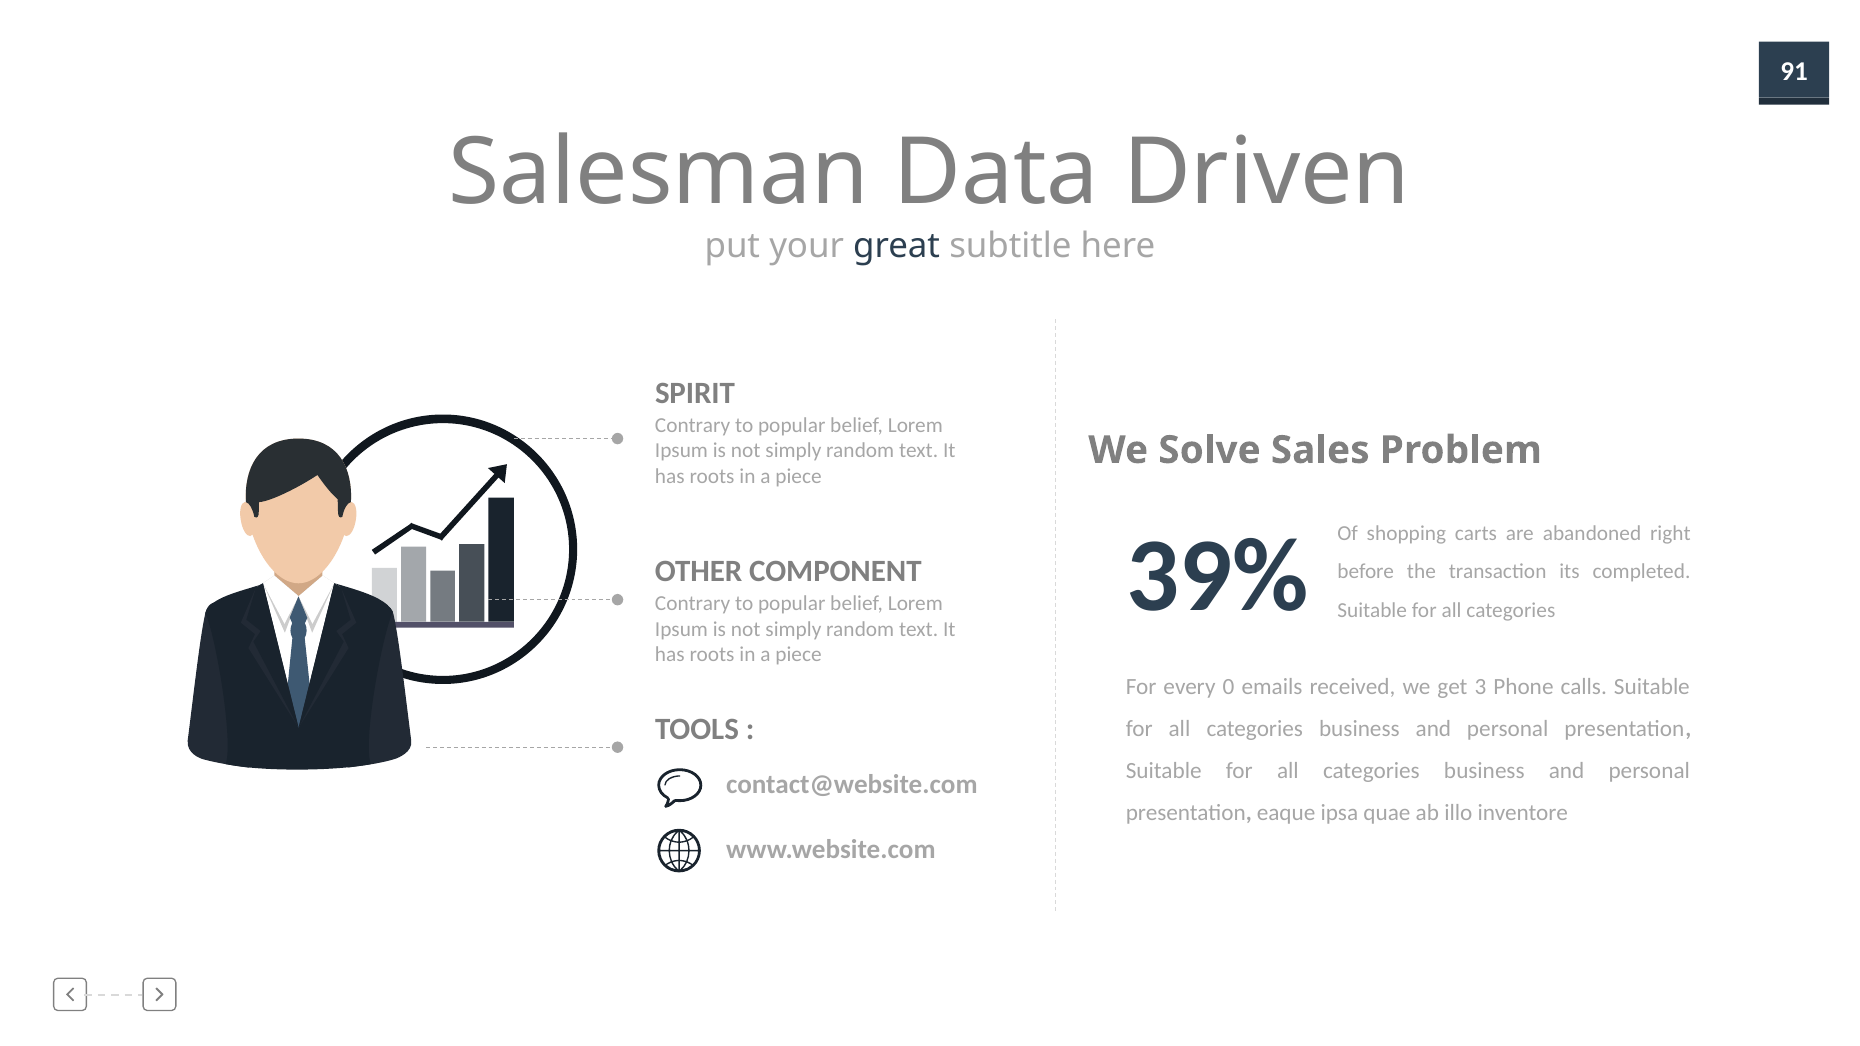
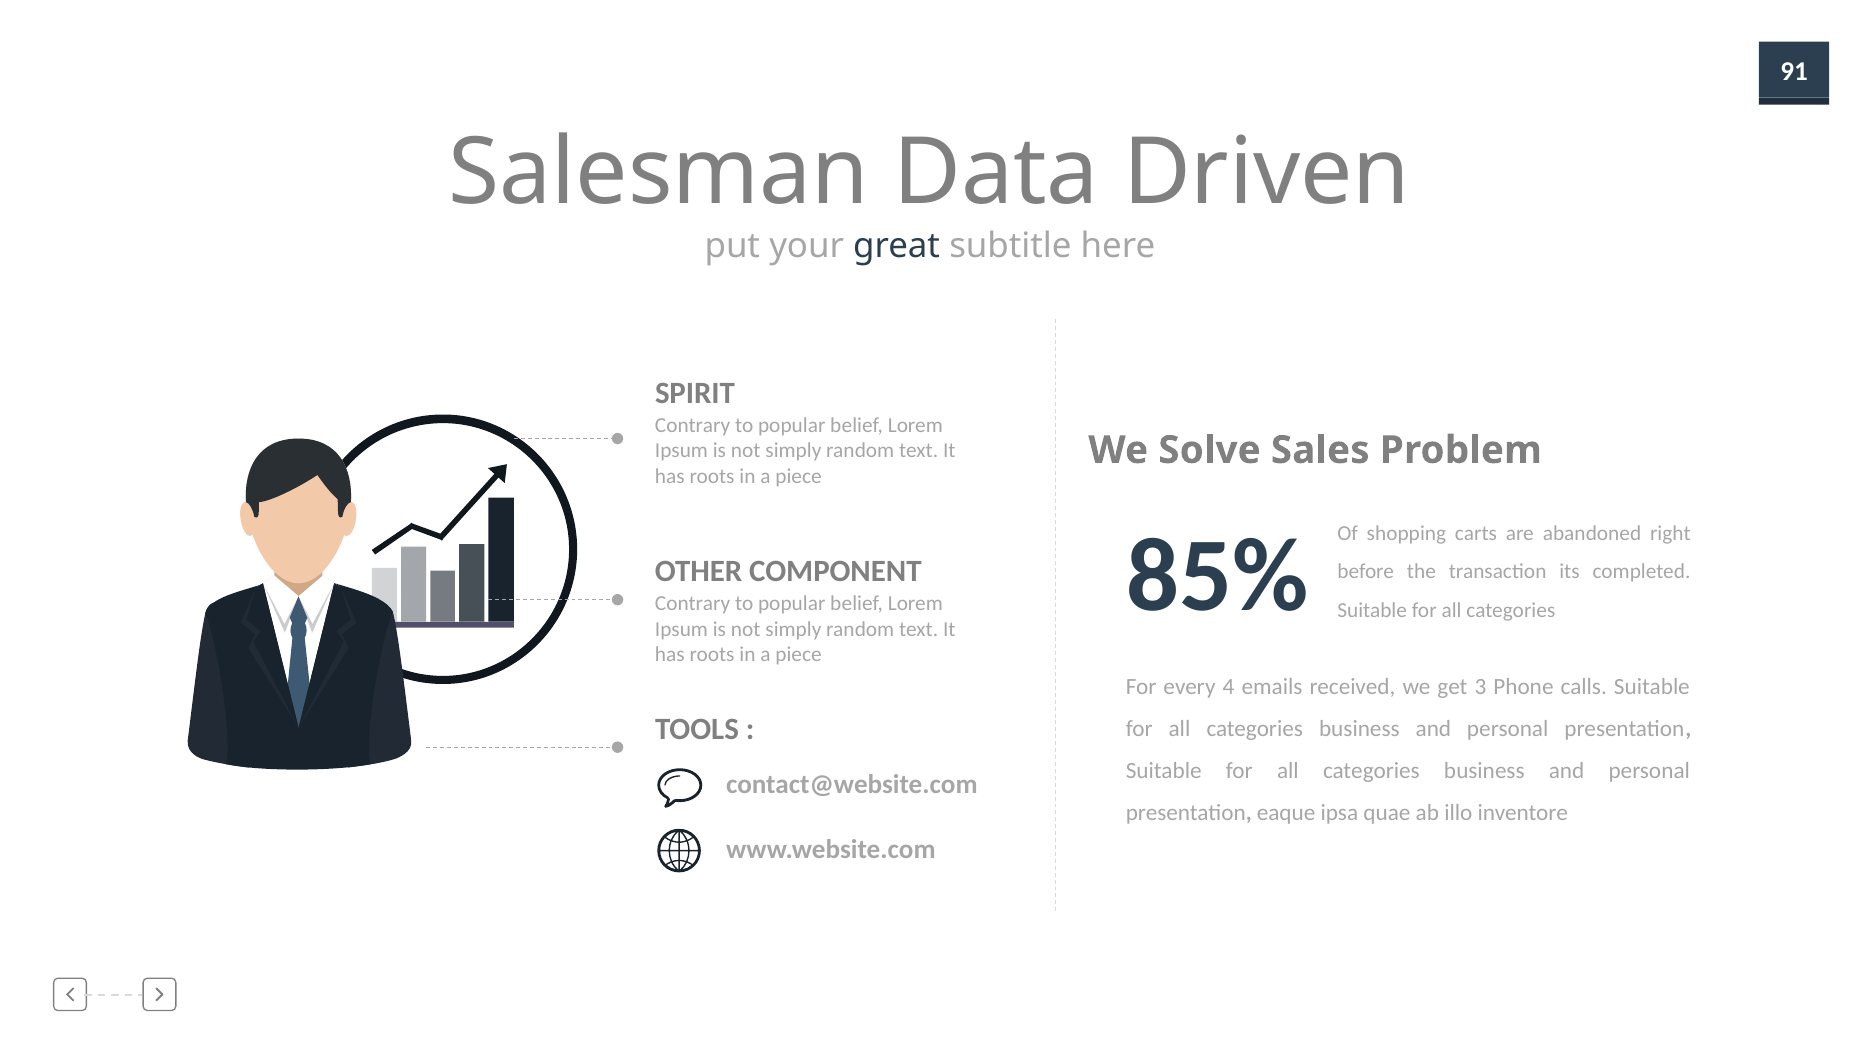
39%: 39% -> 85%
0: 0 -> 4
